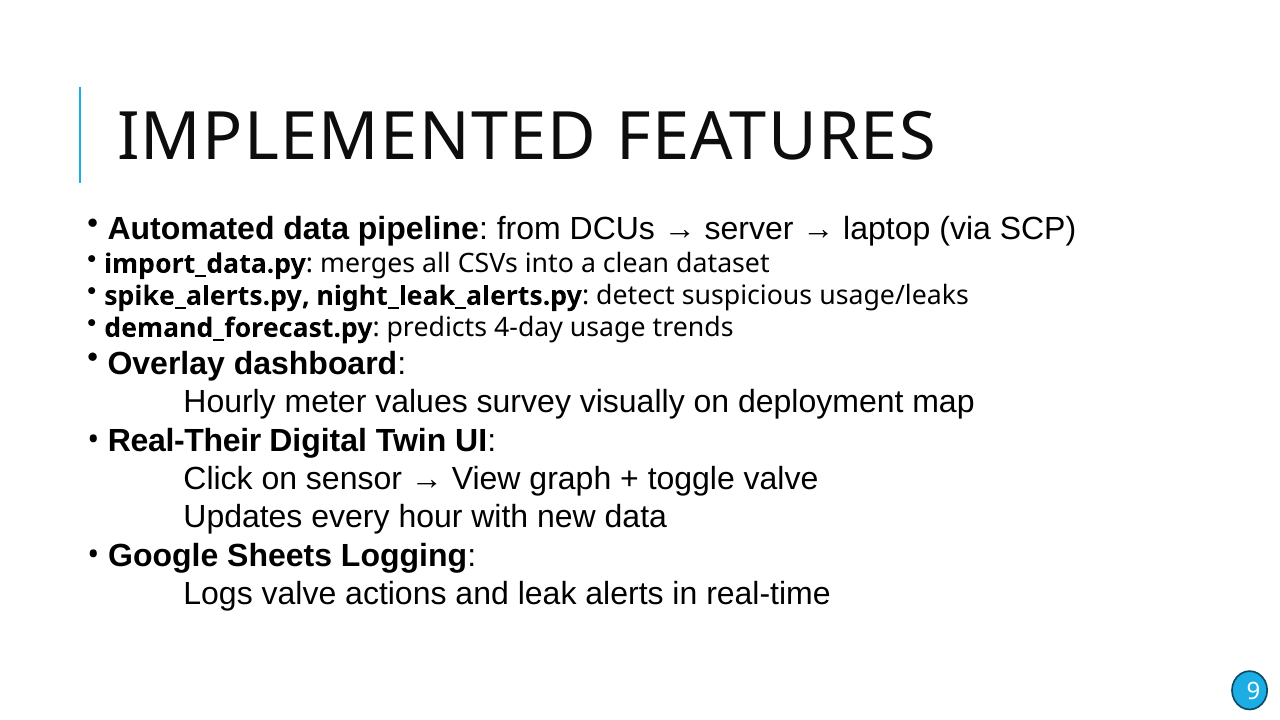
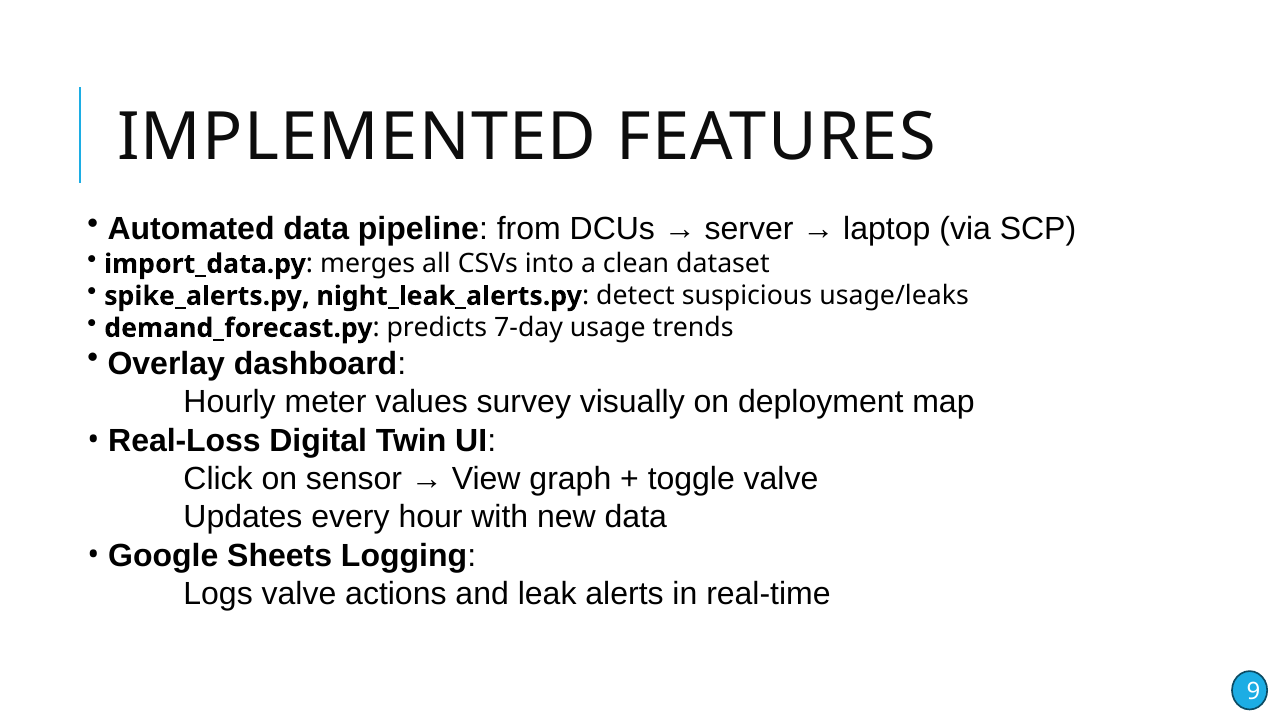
4-day: 4-day -> 7-day
Real-Their: Real-Their -> Real-Loss
